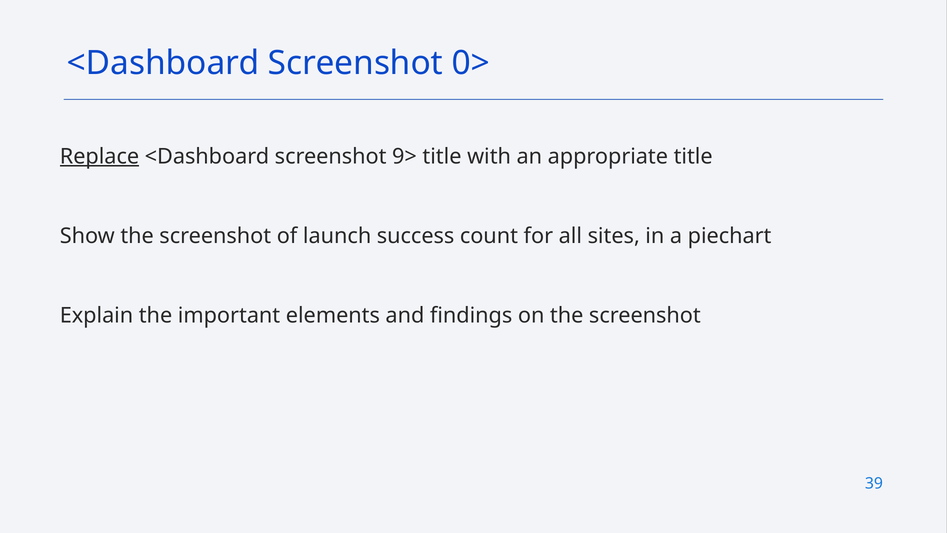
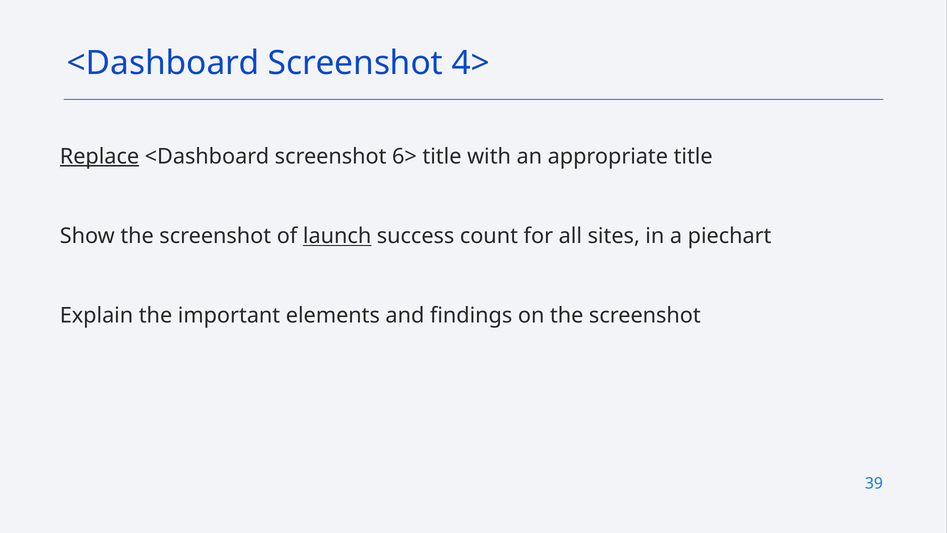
0>: 0> -> 4>
9>: 9> -> 6>
launch underline: none -> present
